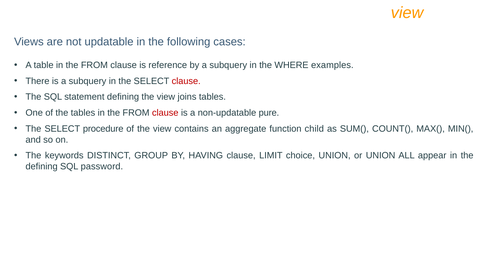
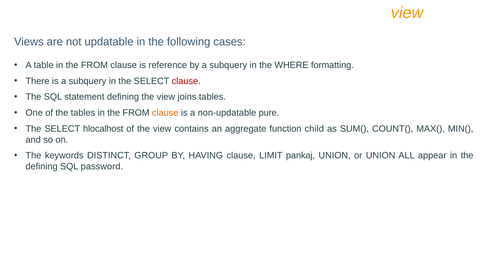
examples: examples -> formatting
clause at (165, 113) colour: red -> orange
procedure: procedure -> hlocalhost
choice: choice -> pankaj
